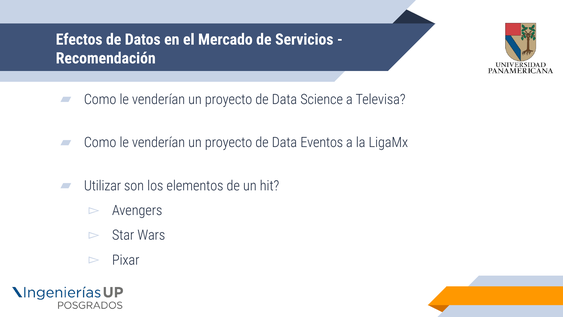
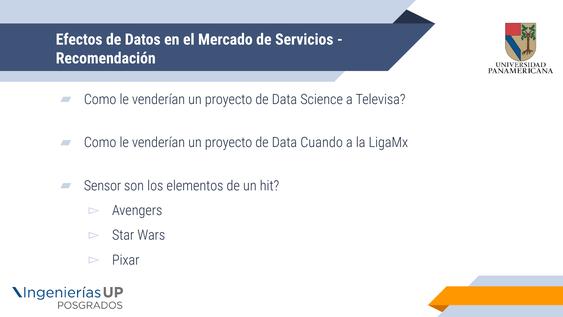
Eventos: Eventos -> Cuando
Utilizar: Utilizar -> Sensor
